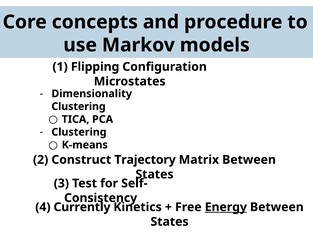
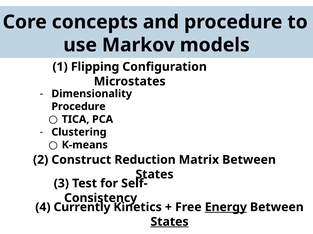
Clustering at (79, 107): Clustering -> Procedure
Trajectory: Trajectory -> Reduction
States at (170, 222) underline: none -> present
